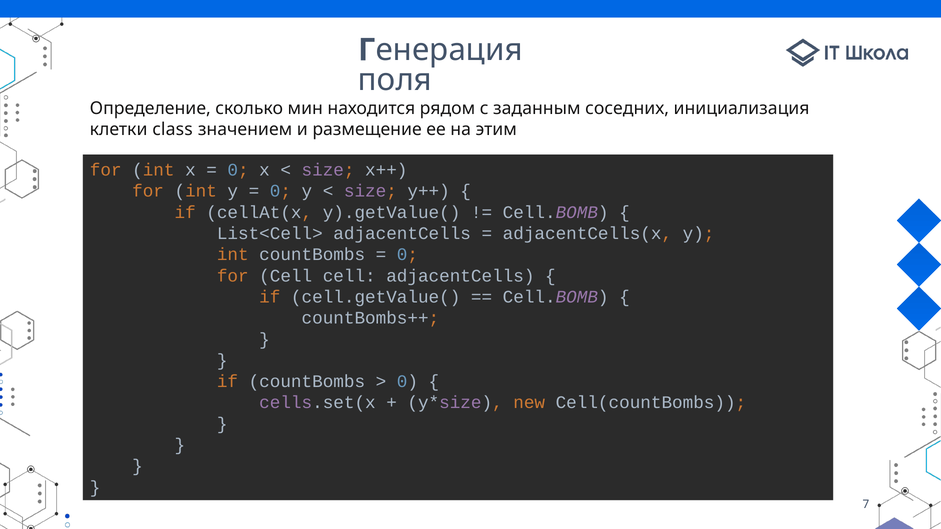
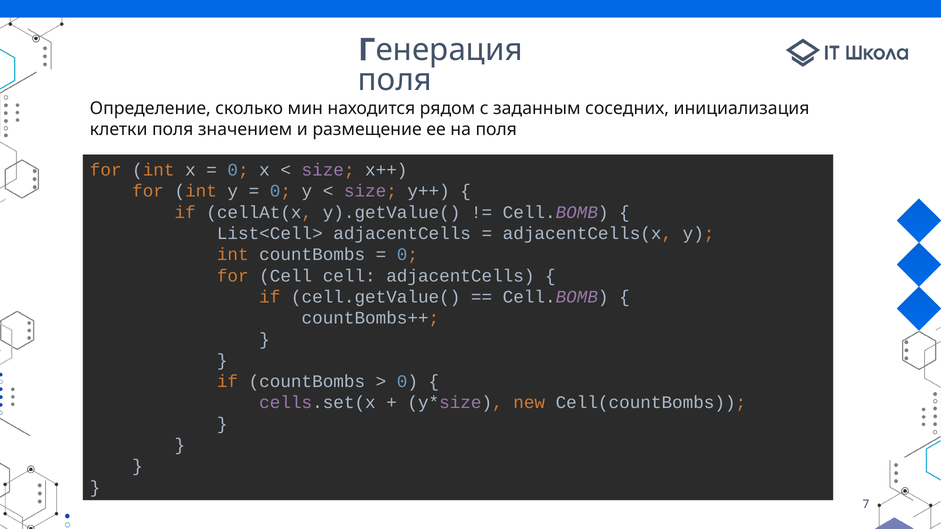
клетки class: class -> поля
на этим: этим -> поля
